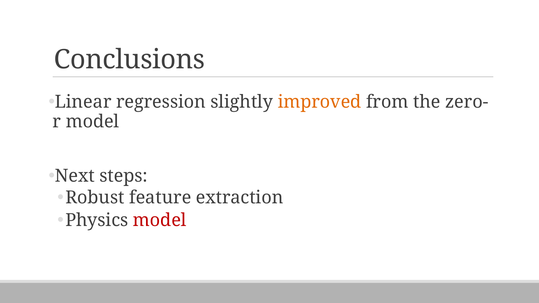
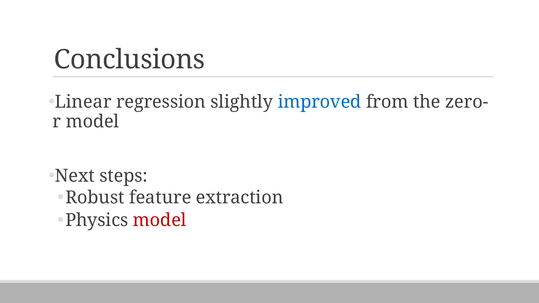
improved colour: orange -> blue
